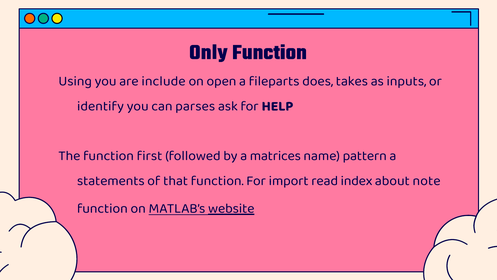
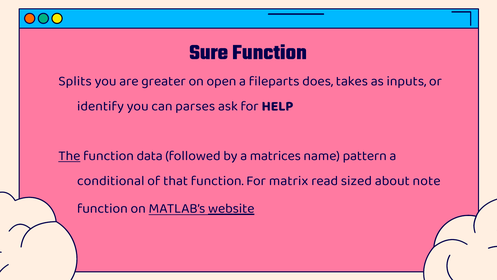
Only: Only -> Sure
Using: Using -> Splits
include: include -> greater
The underline: none -> present
first: first -> data
statements: statements -> conditional
import: import -> matrix
index: index -> sized
